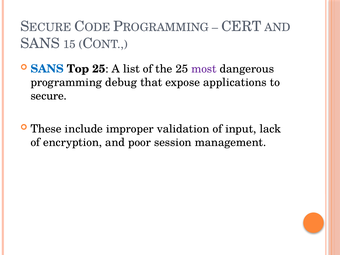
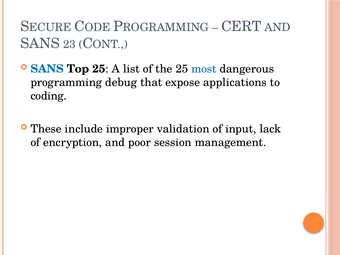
15: 15 -> 23
most colour: purple -> blue
secure: secure -> coding
